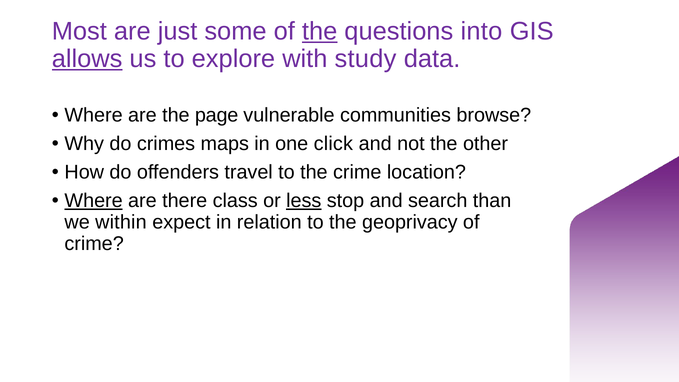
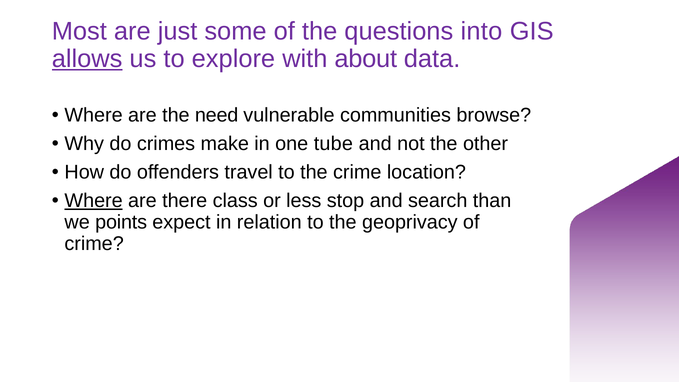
the at (320, 31) underline: present -> none
study: study -> about
page: page -> need
maps: maps -> make
click: click -> tube
less underline: present -> none
within: within -> points
